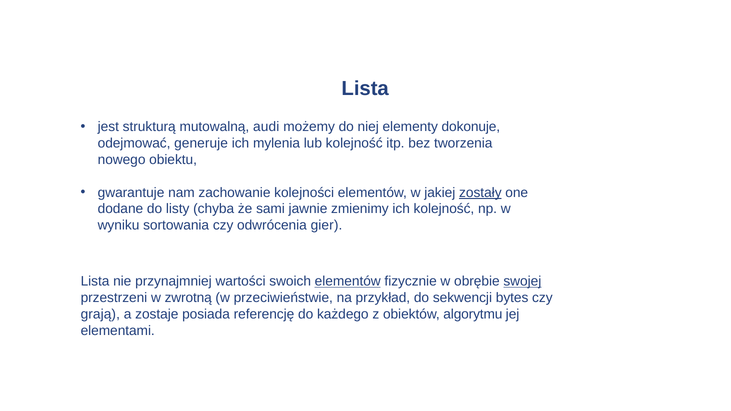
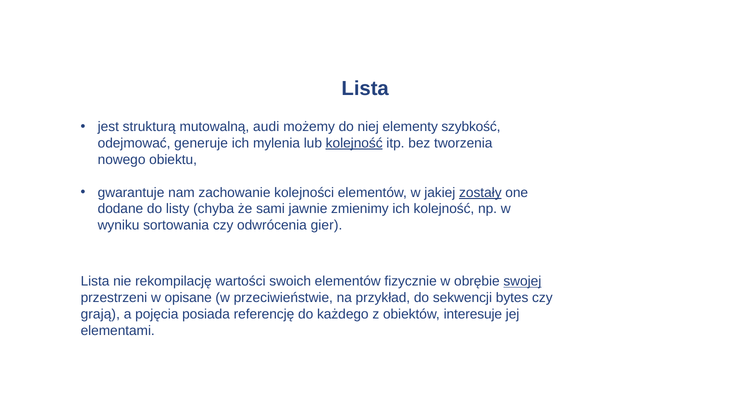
dokonuje: dokonuje -> szybkość
kolejność at (354, 143) underline: none -> present
przynajmniej: przynajmniej -> rekompilację
elementów at (348, 282) underline: present -> none
zwrotną: zwrotną -> opisane
zostaje: zostaje -> pojęcia
algorytmu: algorytmu -> interesuje
